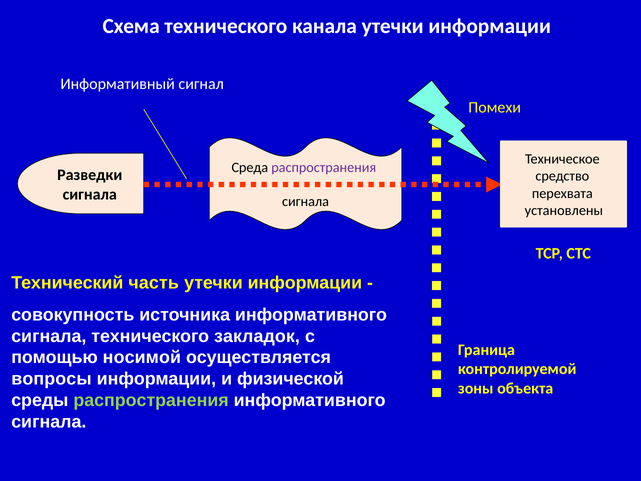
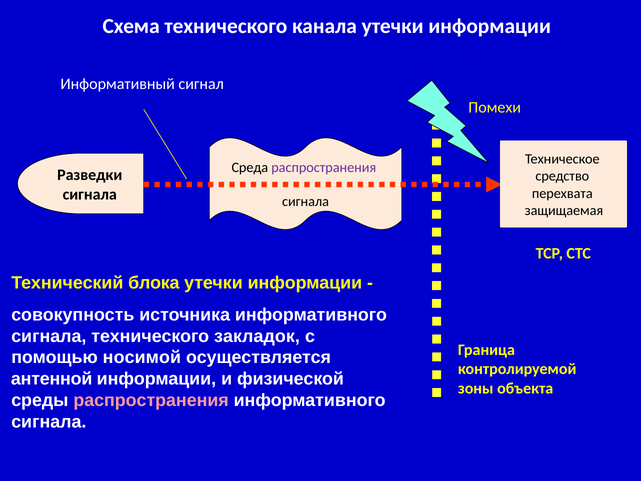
установлены: установлены -> защищаемая
часть: часть -> блока
вопросы: вопросы -> антенной
распространения at (151, 400) colour: light green -> pink
